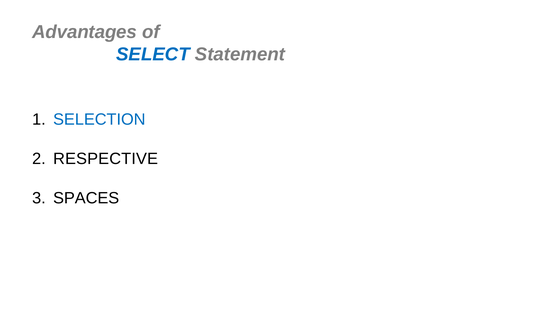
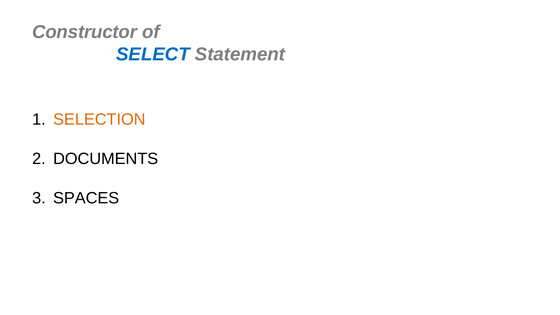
Advantages: Advantages -> Constructor
SELECTION colour: blue -> orange
RESPECTIVE: RESPECTIVE -> DOCUMENTS
